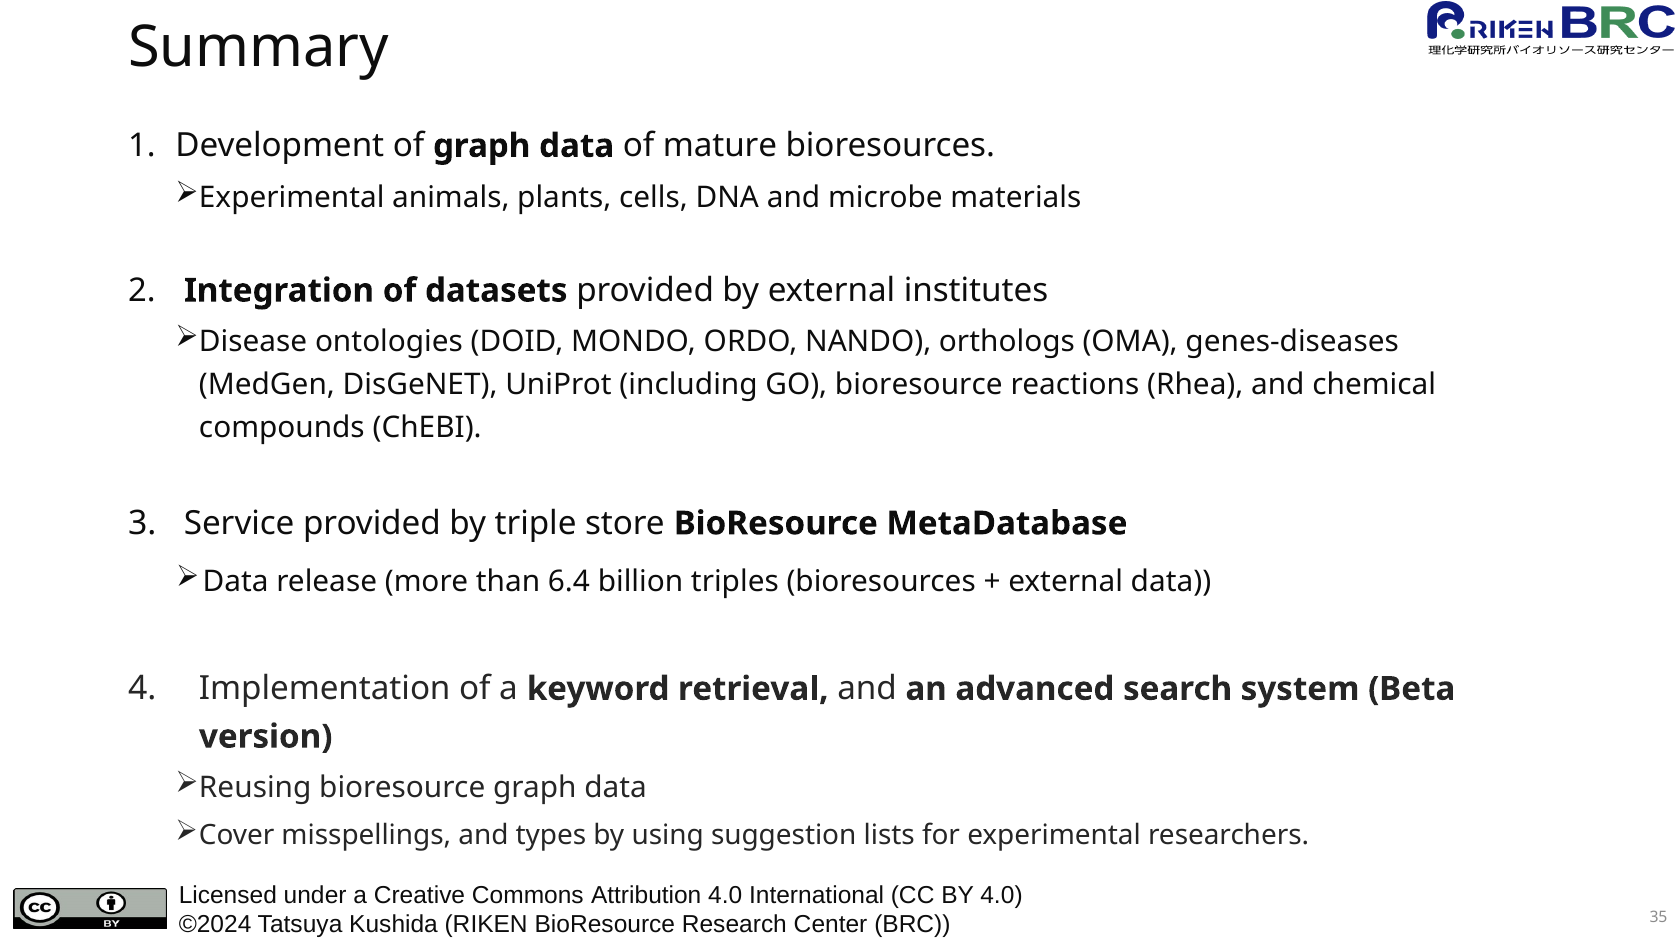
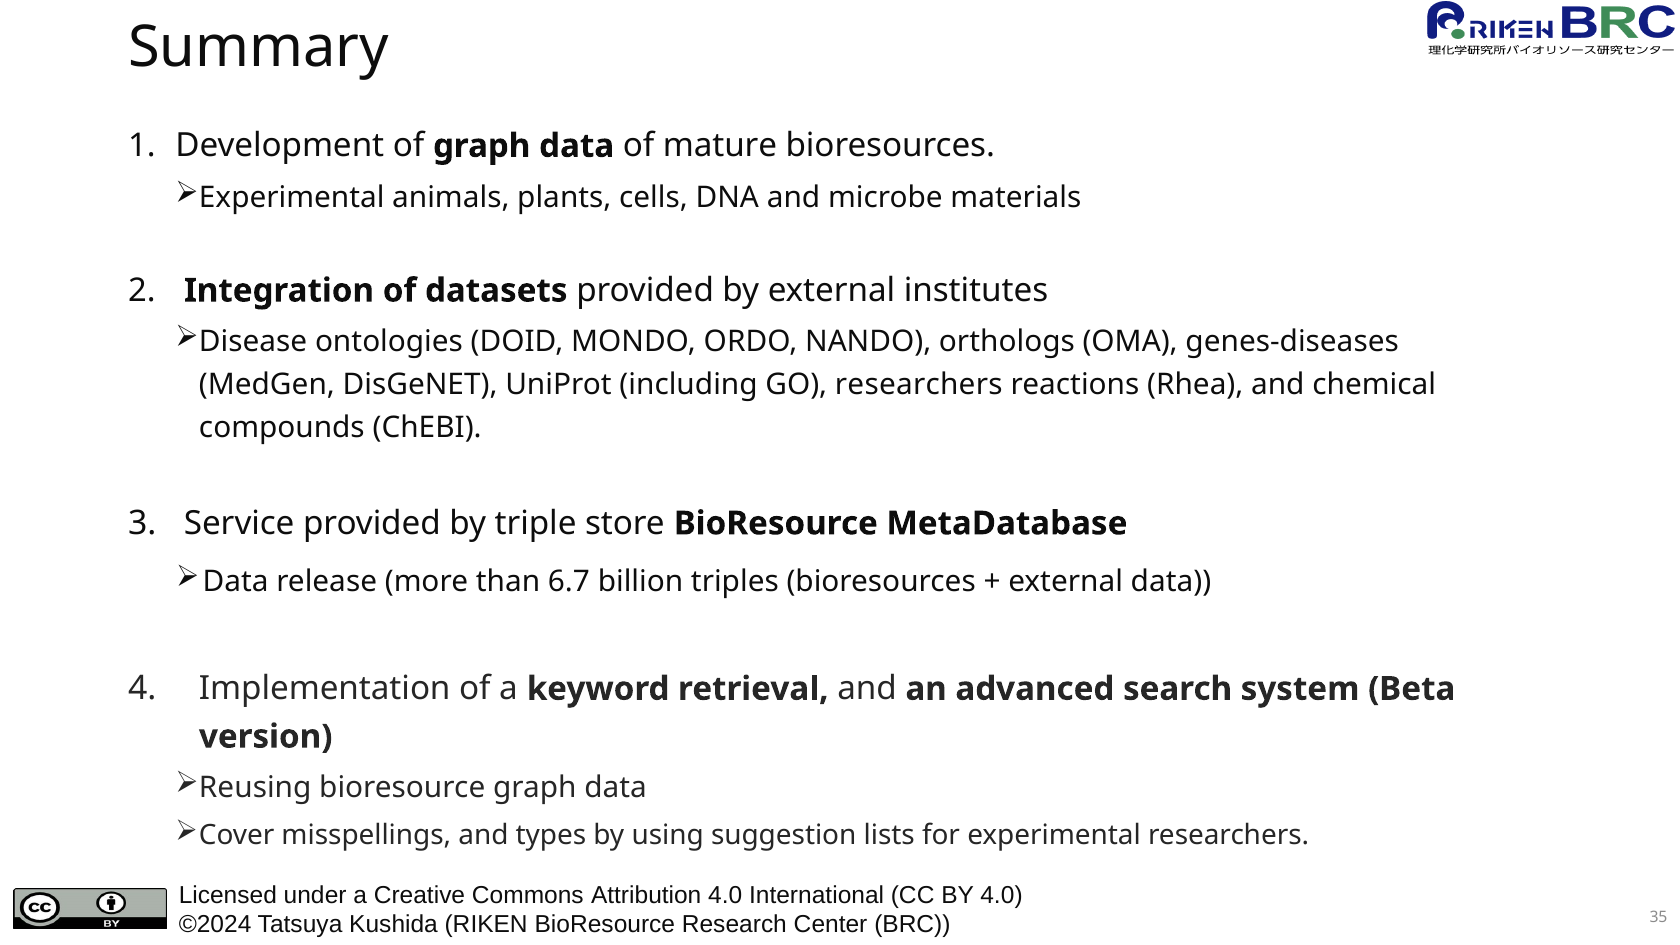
GO bioresource: bioresource -> researchers
6.4: 6.4 -> 6.7
